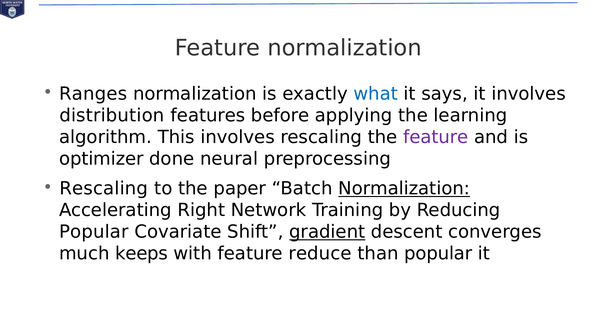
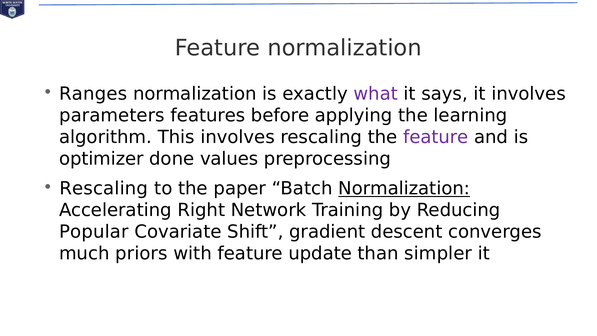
what colour: blue -> purple
distribution: distribution -> parameters
neural: neural -> values
gradient underline: present -> none
keeps: keeps -> priors
reduce: reduce -> update
than popular: popular -> simpler
